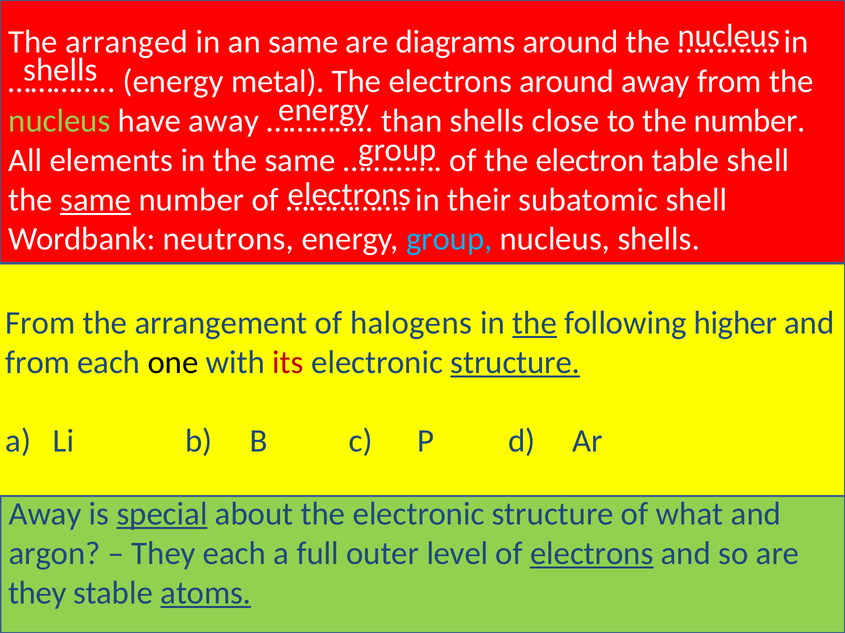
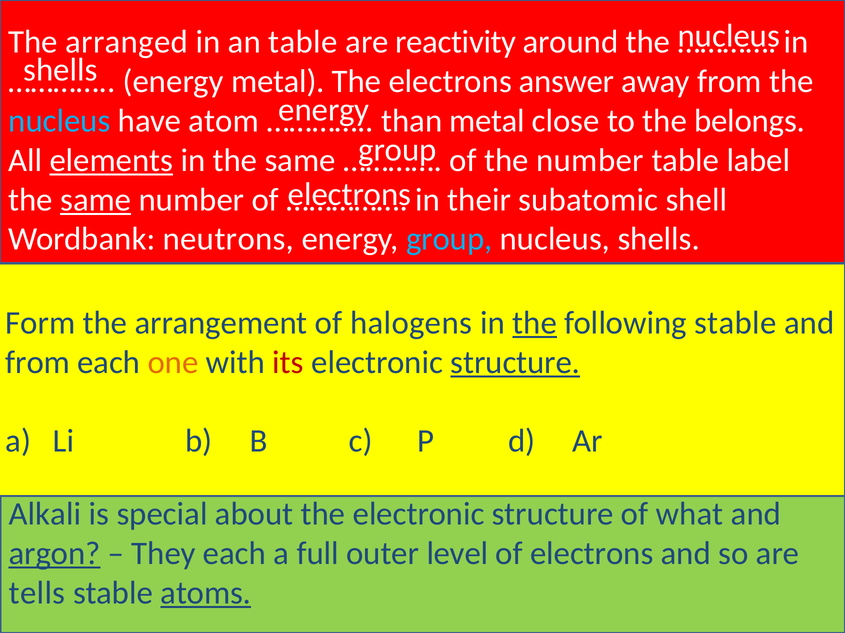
an same: same -> table
diagrams: diagrams -> reactivity
electrons around: around -> answer
nucleus at (59, 121) colour: light green -> light blue
have away: away -> atom
than shells: shells -> metal
the number: number -> belongs
elements underline: none -> present
the electron: electron -> number
table shell: shell -> label
From at (40, 323): From -> Form
following higher: higher -> stable
one colour: black -> orange
Away at (45, 515): Away -> Alkali
special underline: present -> none
argon underline: none -> present
electrons at (592, 554) underline: present -> none
they at (37, 594): they -> tells
